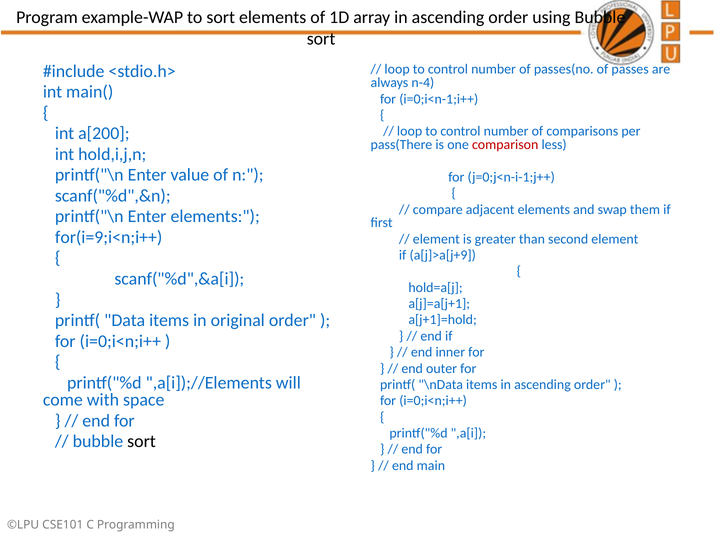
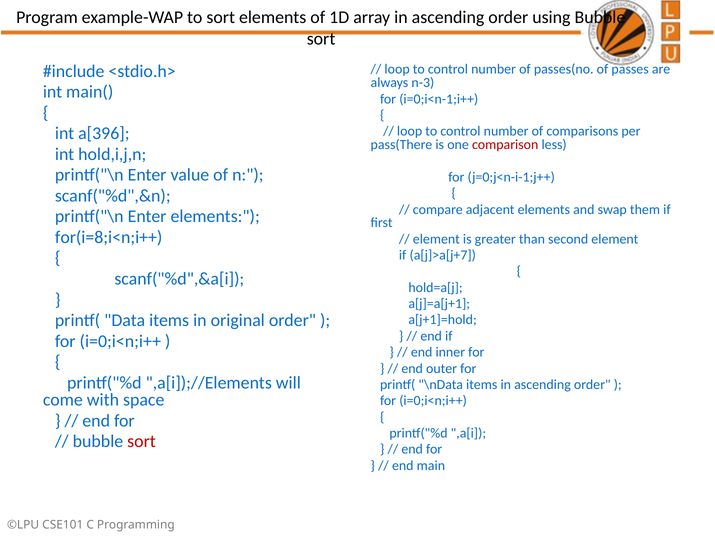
n-4: n-4 -> n-3
a[200: a[200 -> a[396
for(i=9;i<n;i++: for(i=9;i<n;i++ -> for(i=8;i<n;i++
a[j]>a[j+9: a[j]>a[j+9 -> a[j]>a[j+7
sort at (142, 441) colour: black -> red
